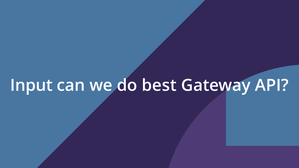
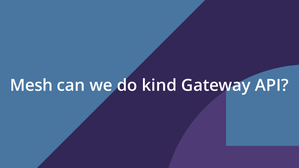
Input: Input -> Mesh
best: best -> kind
